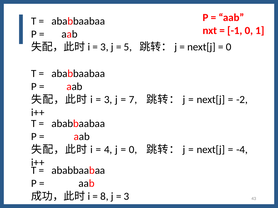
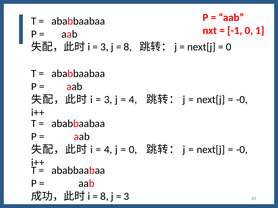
5 at (128, 47): 5 -> 8
7 at (133, 100): 7 -> 4
-2 at (242, 100): -2 -> -0
-4 at (242, 150): -4 -> -0
